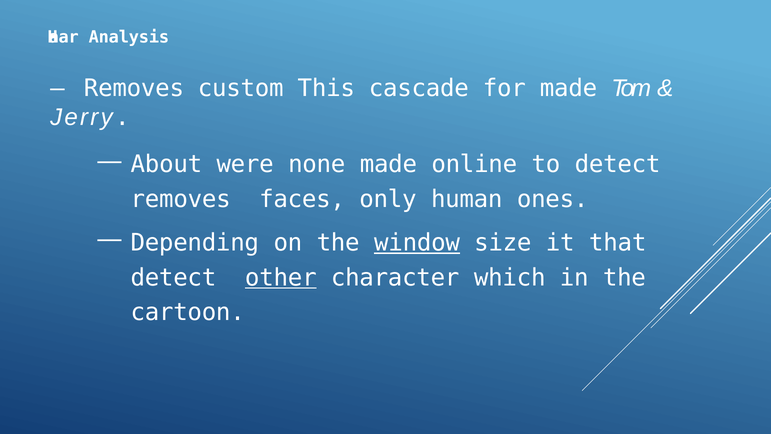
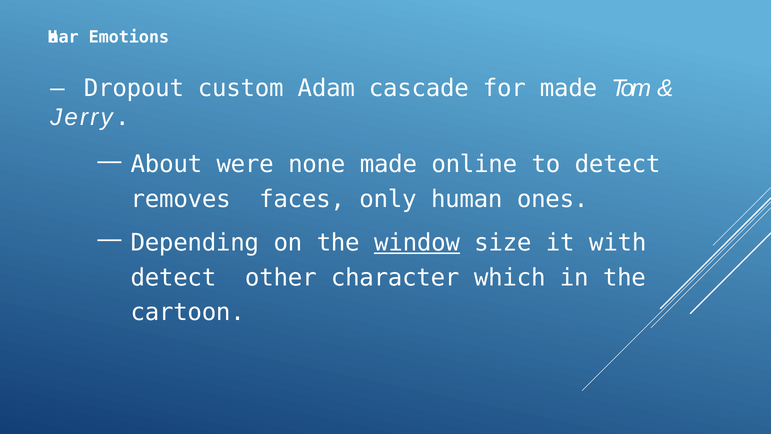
Analysis: Analysis -> Emotions
Removes at (134, 88): Removes -> Dropout
This: This -> Adam
that: that -> with
other underline: present -> none
